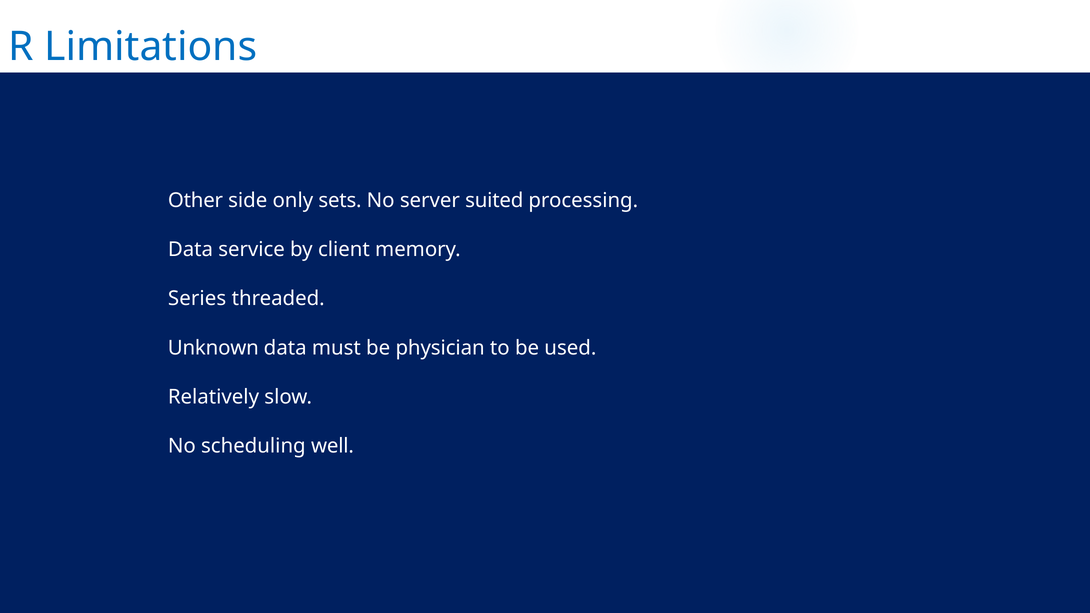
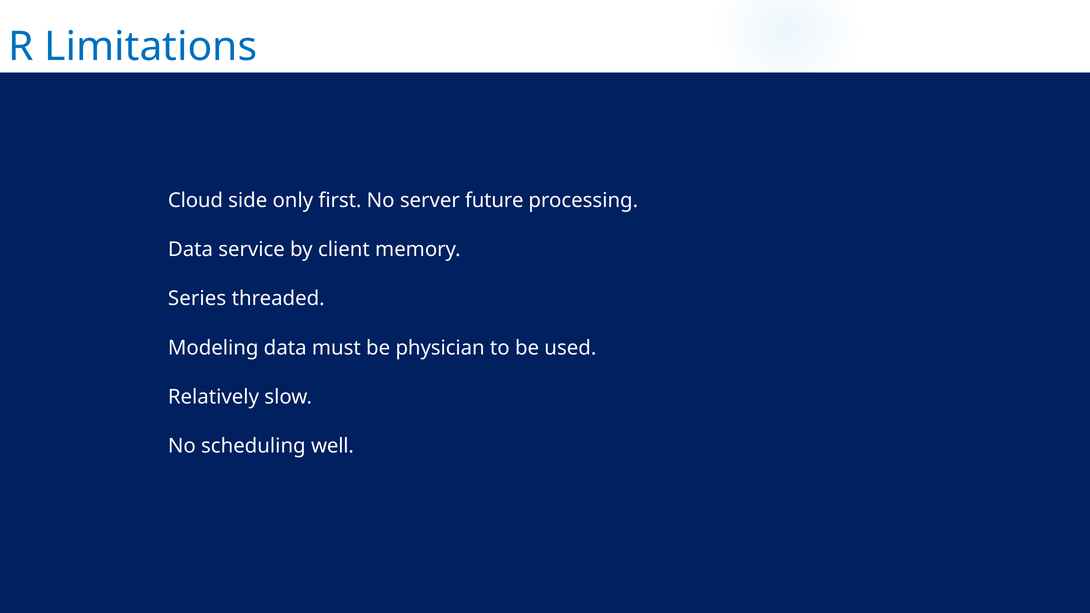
Other: Other -> Cloud
sets: sets -> first
suited: suited -> future
Unknown at (213, 348): Unknown -> Modeling
